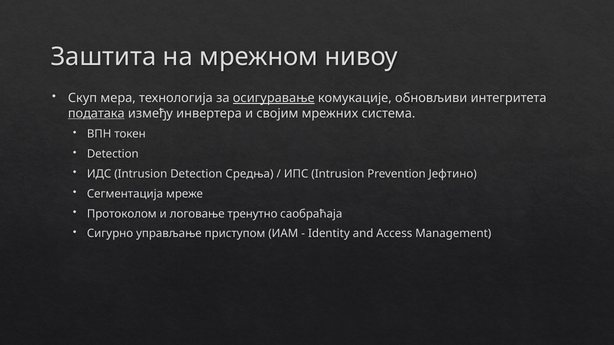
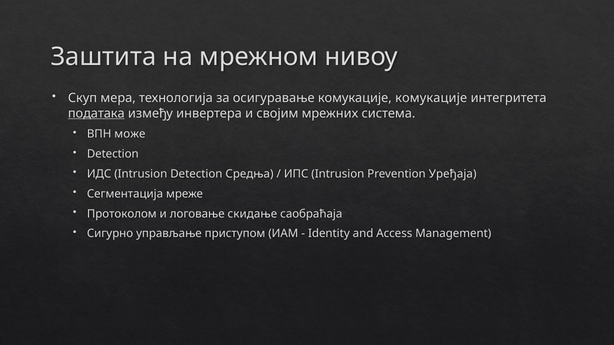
осигуравање underline: present -> none
комукације обновљиви: обновљиви -> комукације
токен: токен -> може
Јефтино: Јефтино -> Уређаја
тренутно: тренутно -> скидање
